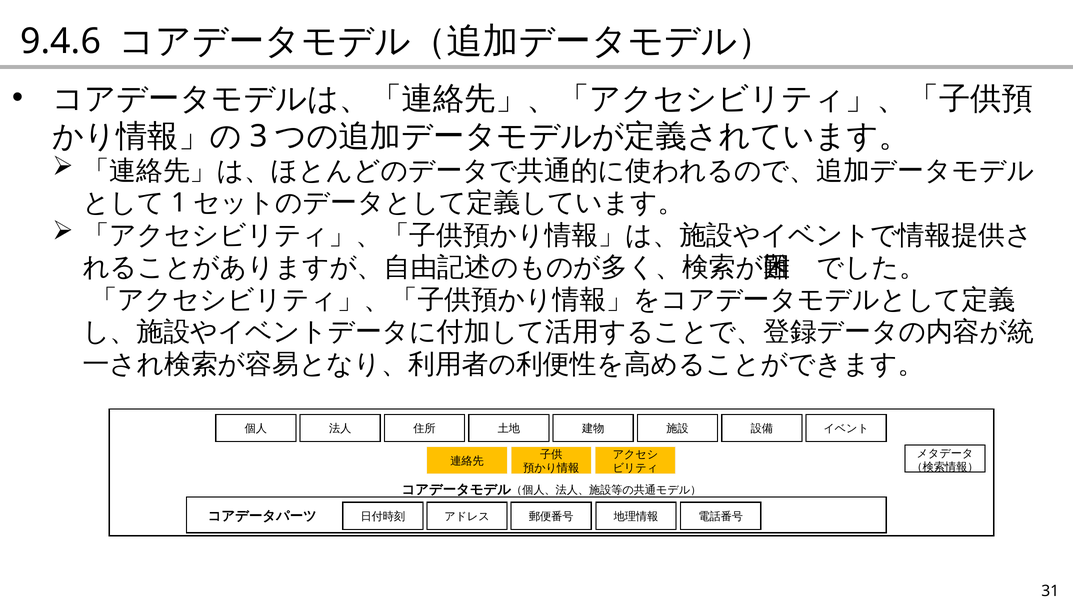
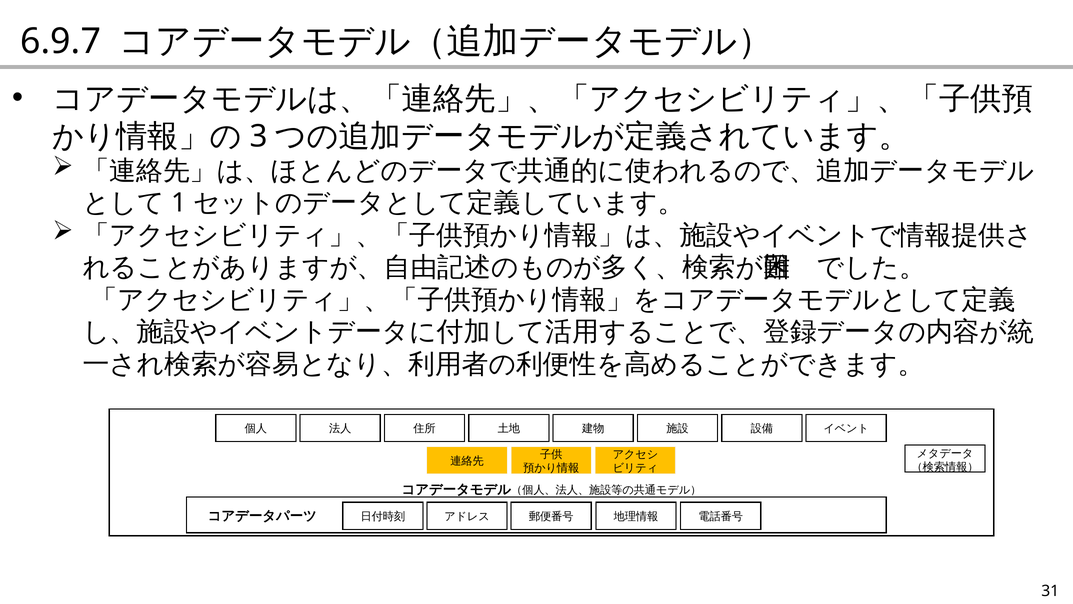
9.4.6: 9.4.6 -> 6.9.7
